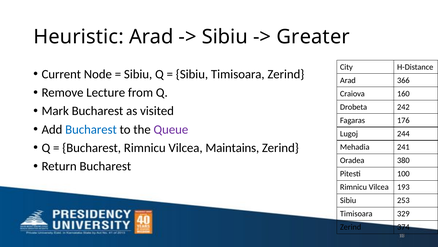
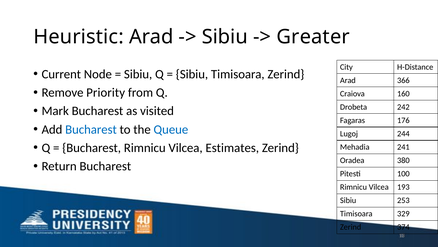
Lecture: Lecture -> Priority
Queue colour: purple -> blue
Maintains: Maintains -> Estimates
